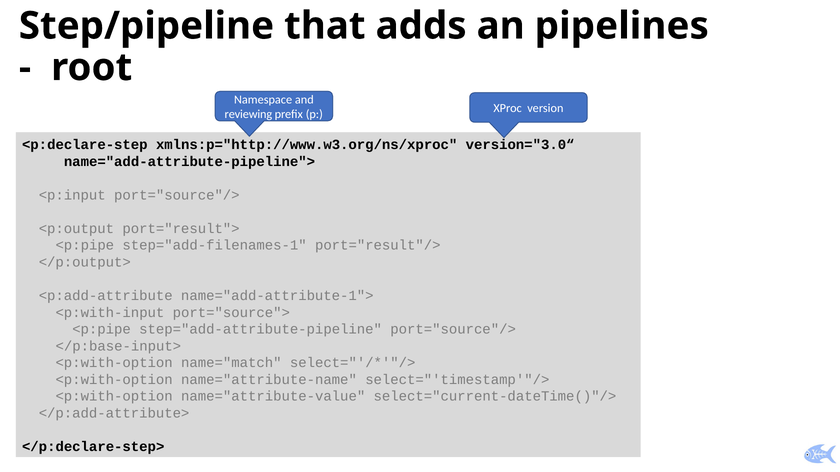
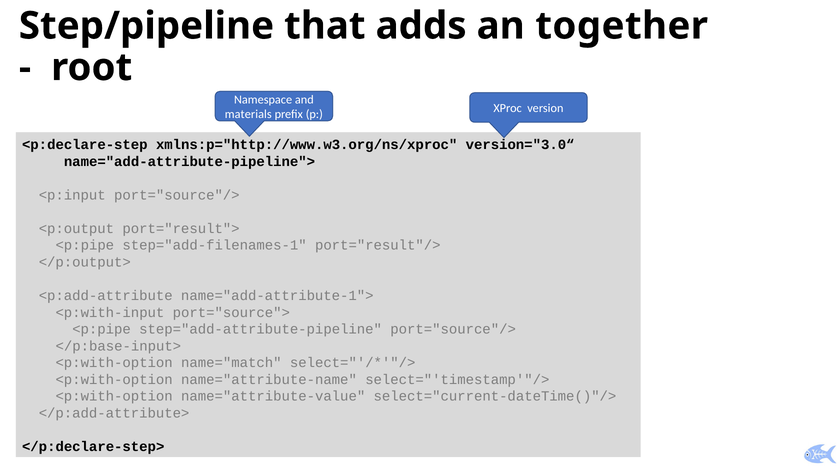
pipelines: pipelines -> together
reviewing: reviewing -> materials
